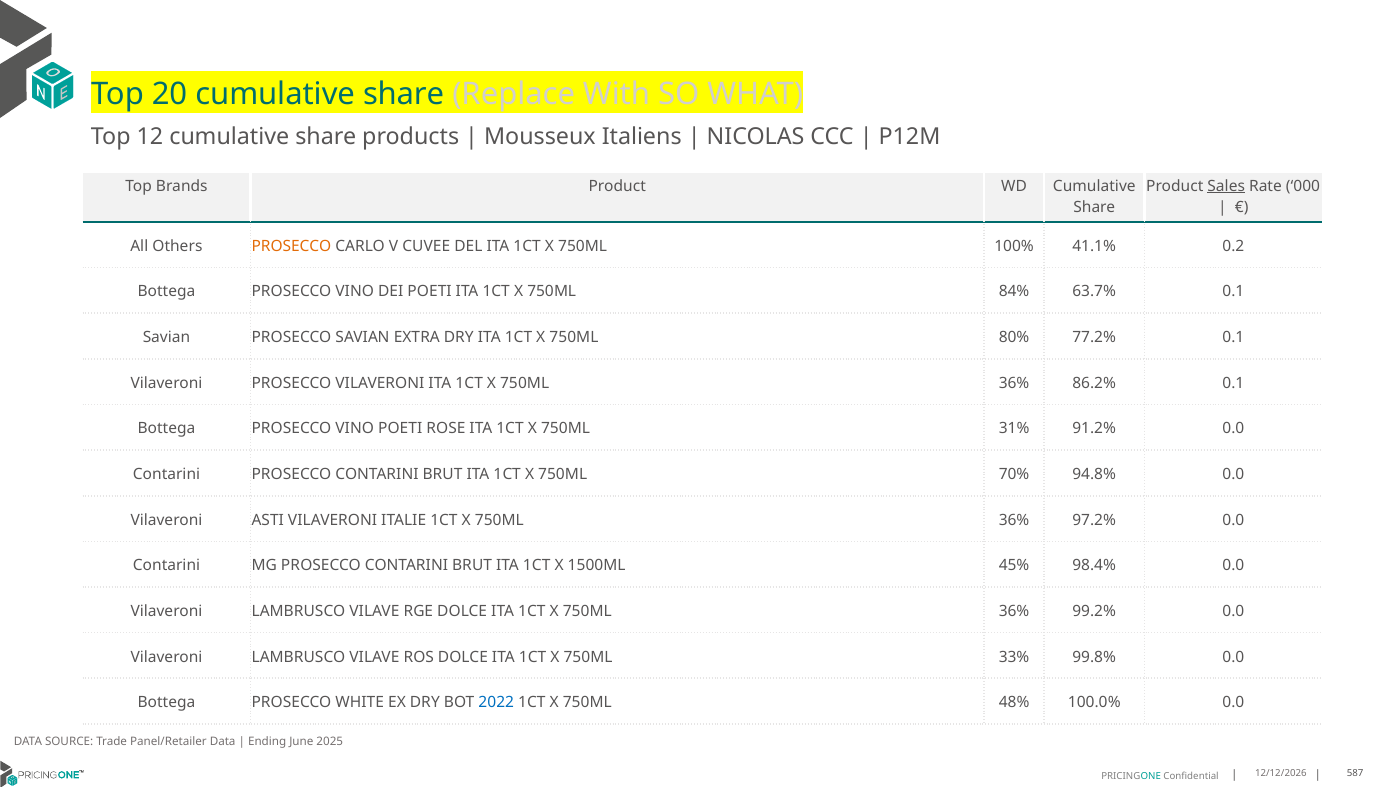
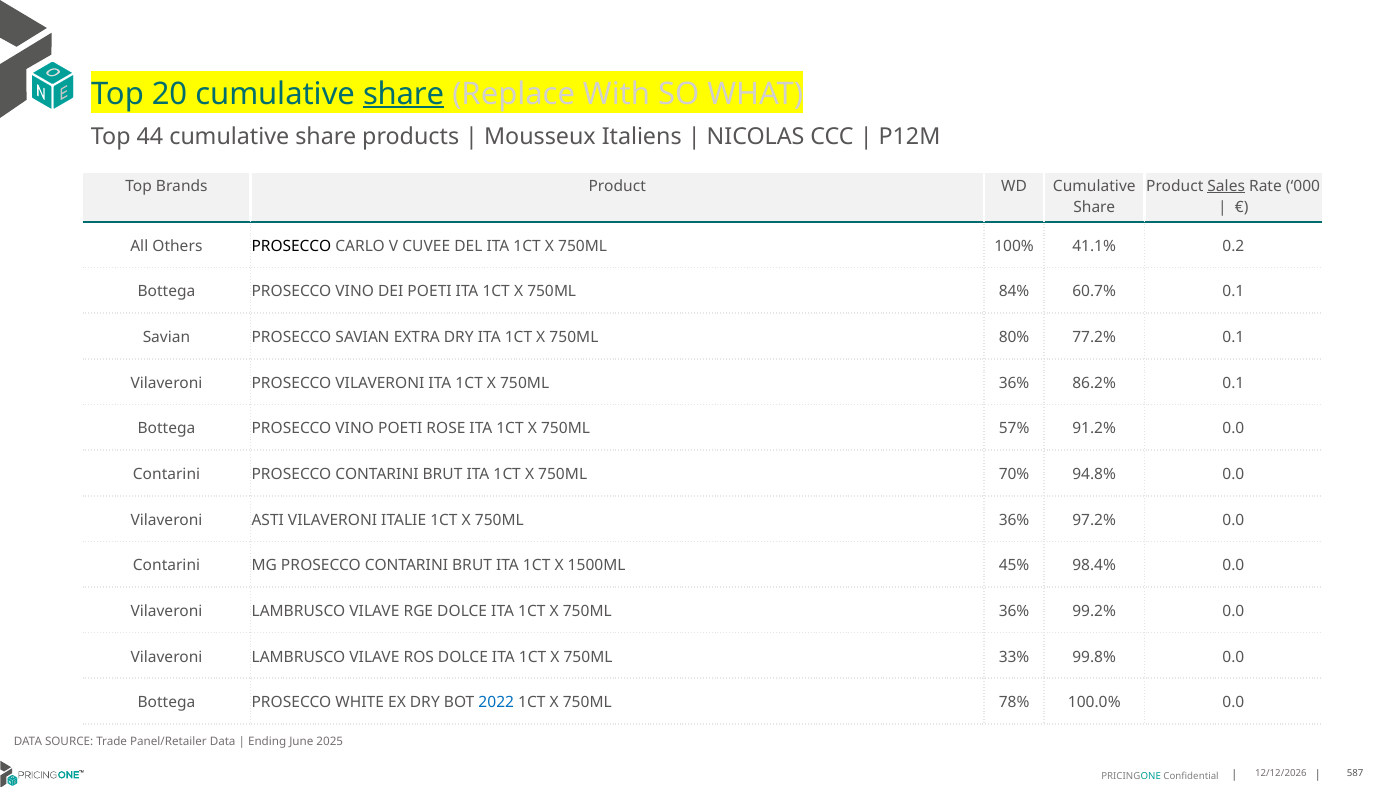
share at (404, 94) underline: none -> present
12: 12 -> 44
PROSECCO at (291, 246) colour: orange -> black
63.7%: 63.7% -> 60.7%
31%: 31% -> 57%
48%: 48% -> 78%
